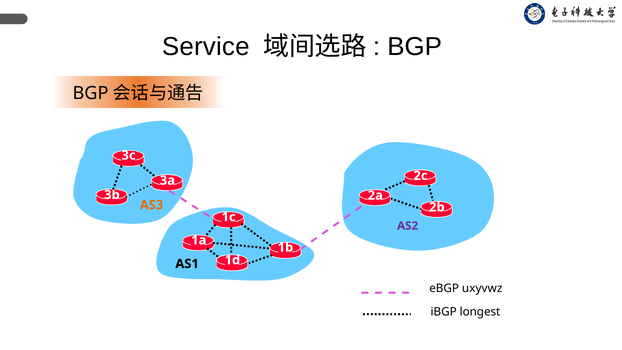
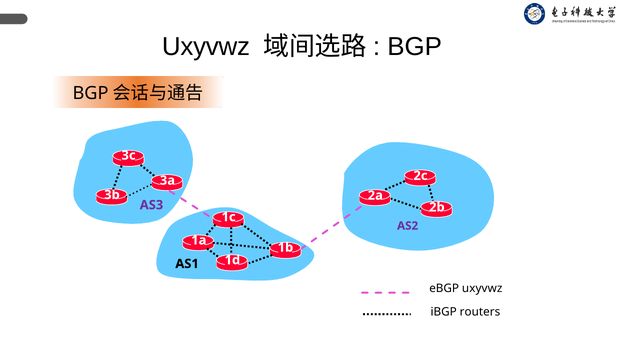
Service at (206, 47): Service -> Uxyvwz
AS3 colour: orange -> purple
longest: longest -> routers
